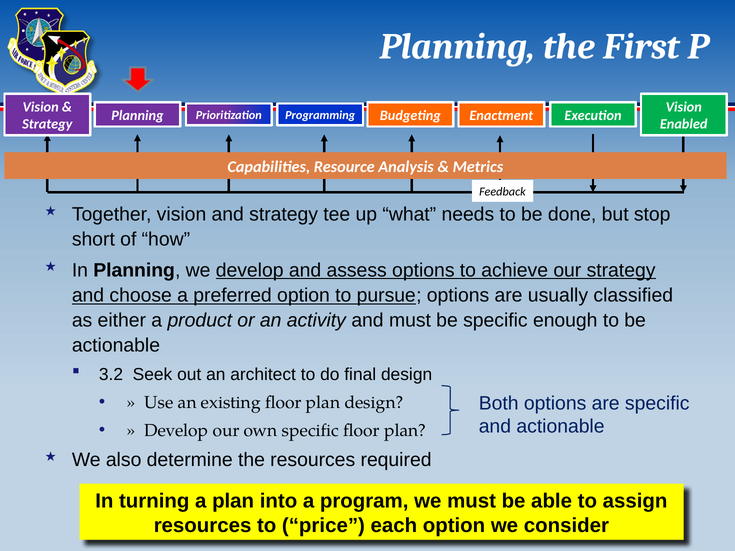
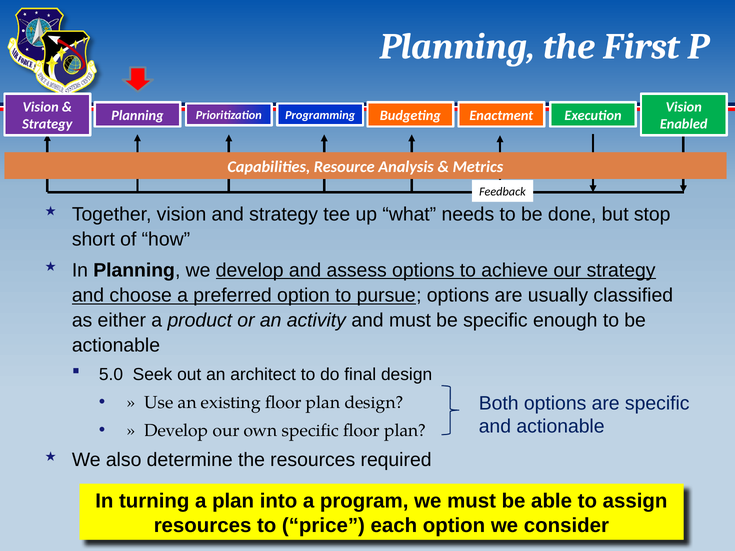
3.2: 3.2 -> 5.0
